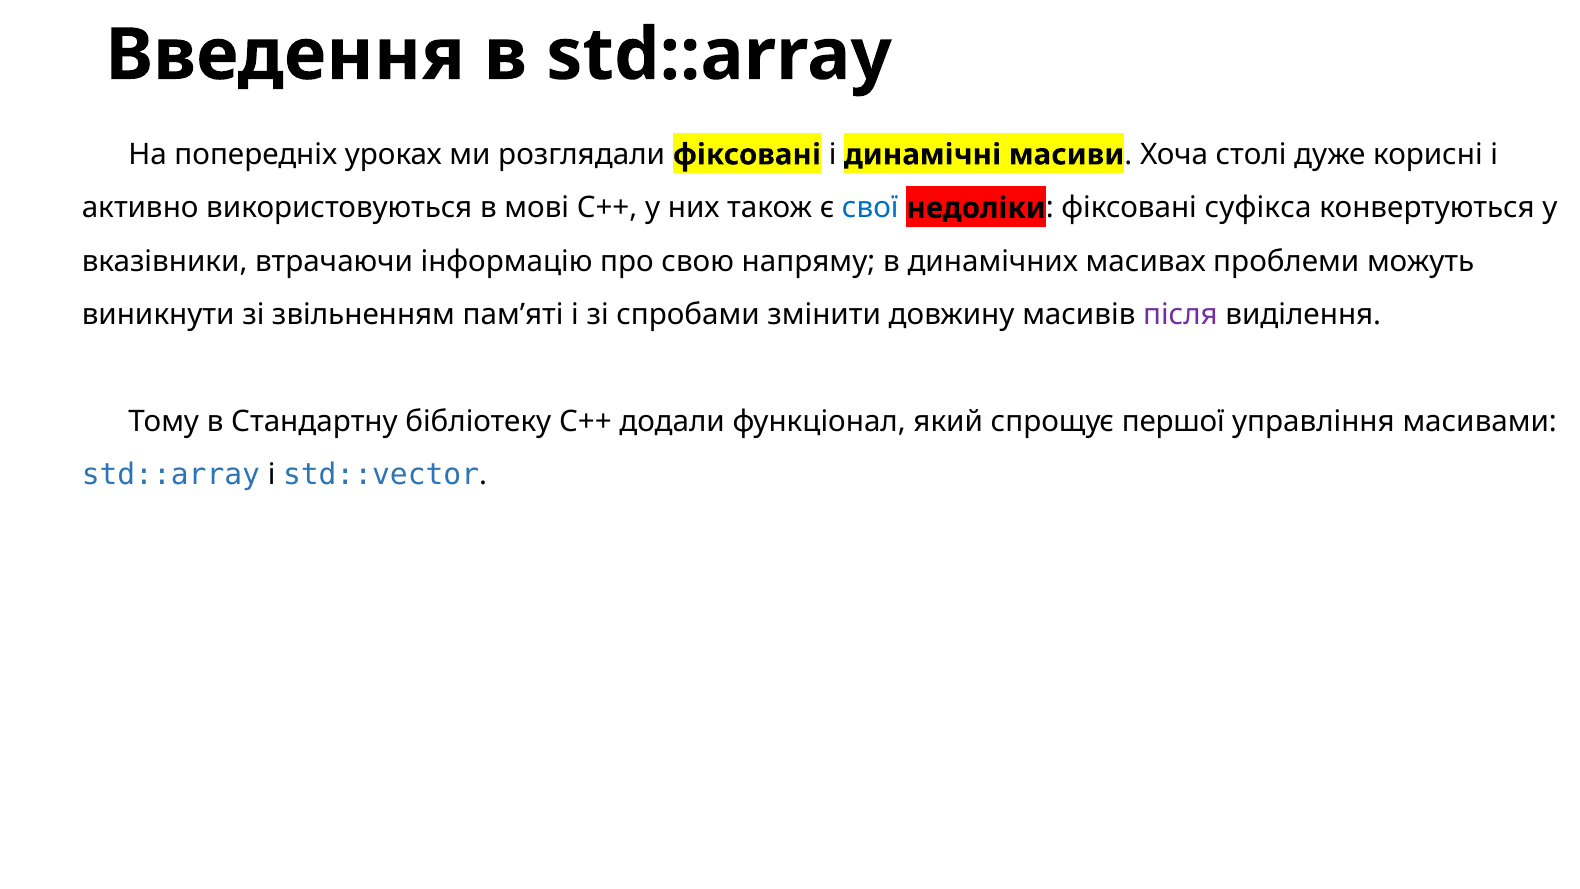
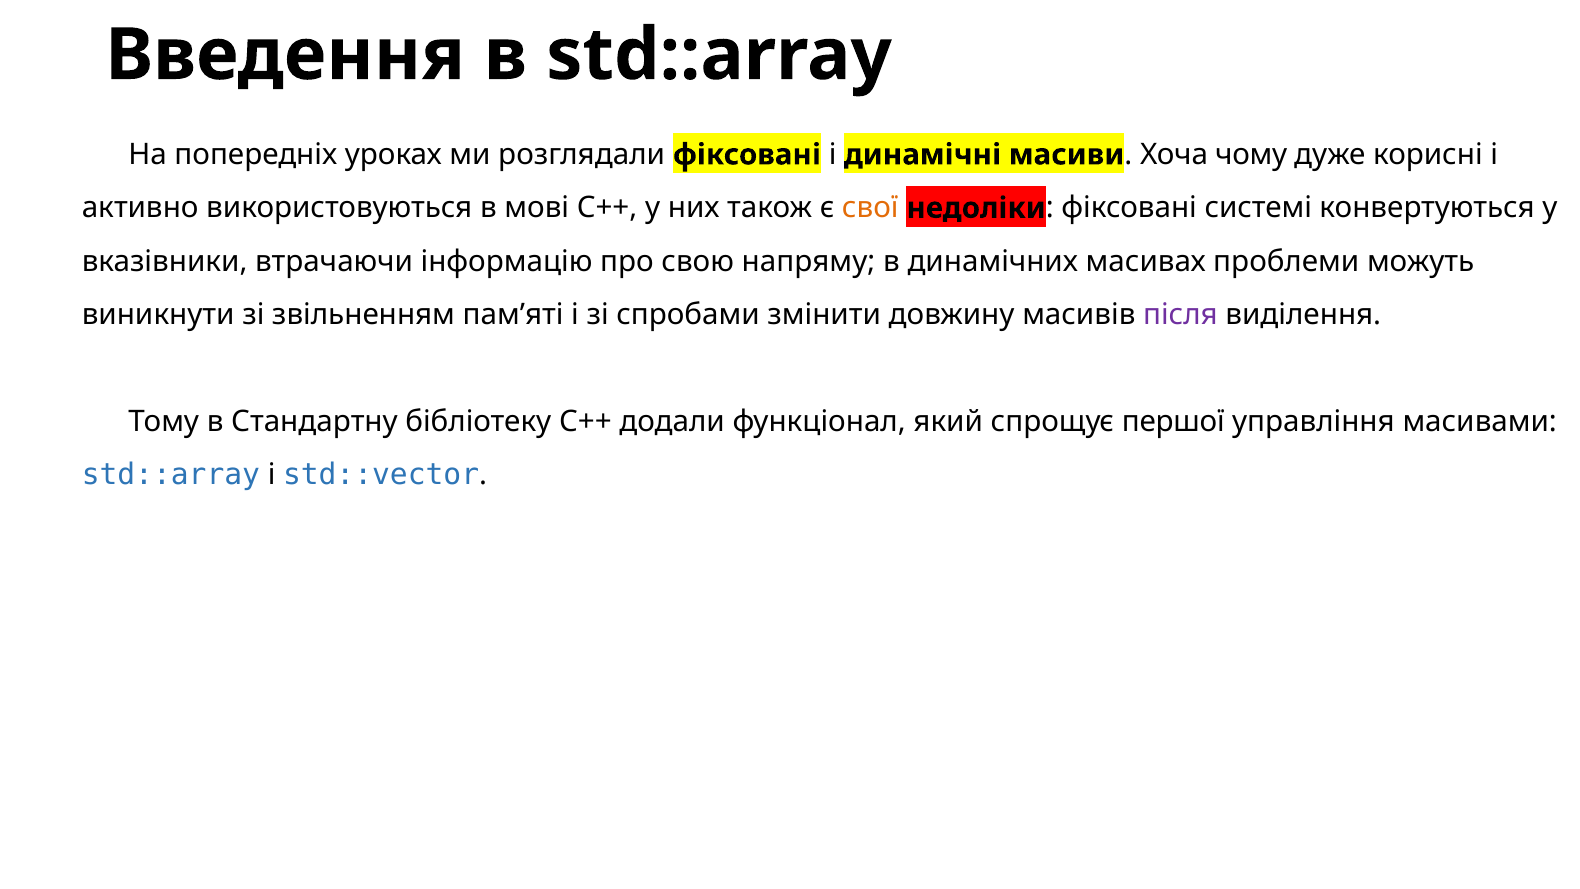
столі: столі -> чому
свої colour: blue -> orange
суфікса: суфікса -> системі
